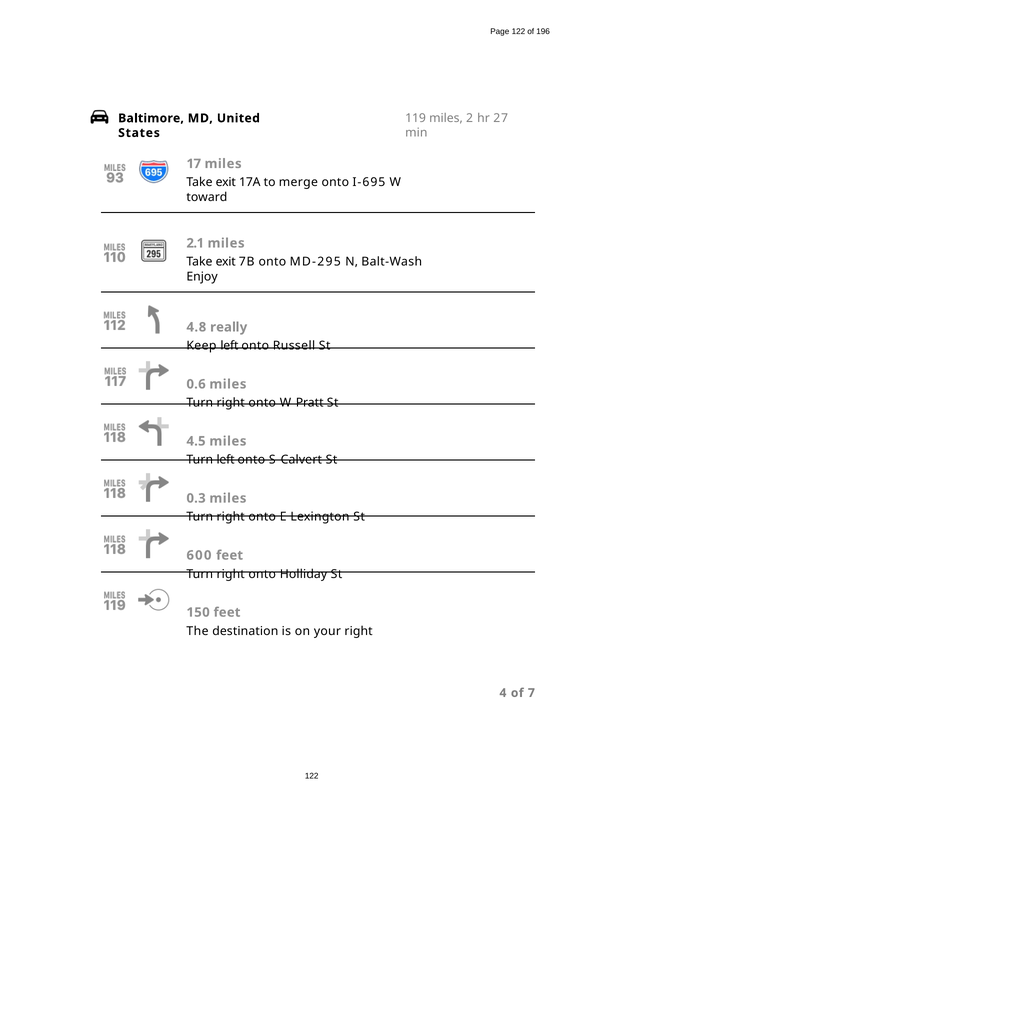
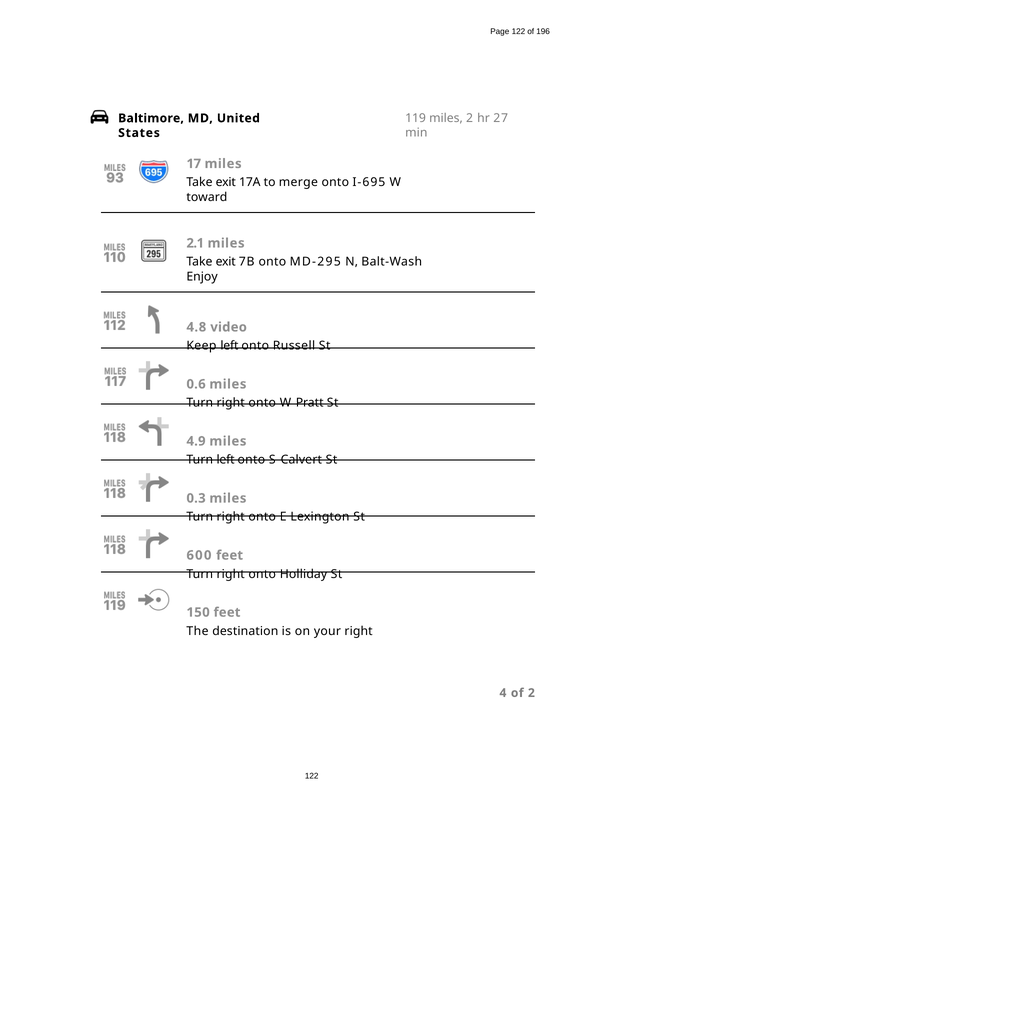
really: really -> video
4.5: 4.5 -> 4.9
of 7: 7 -> 2
